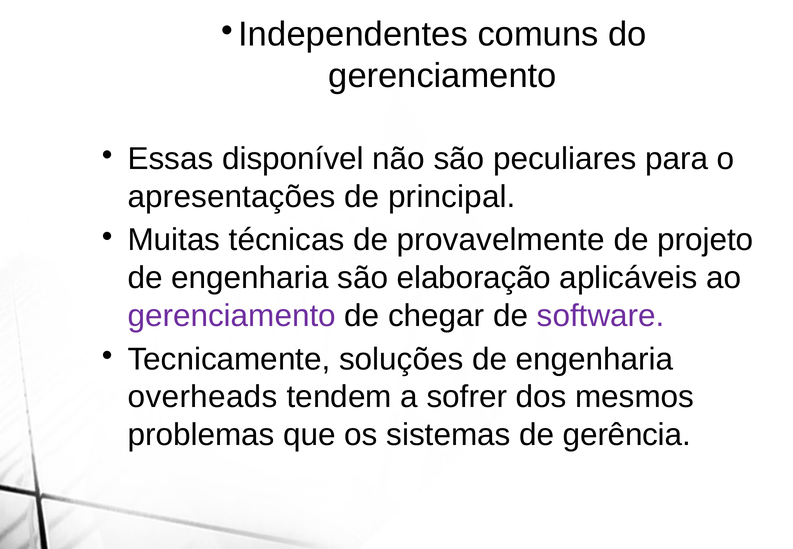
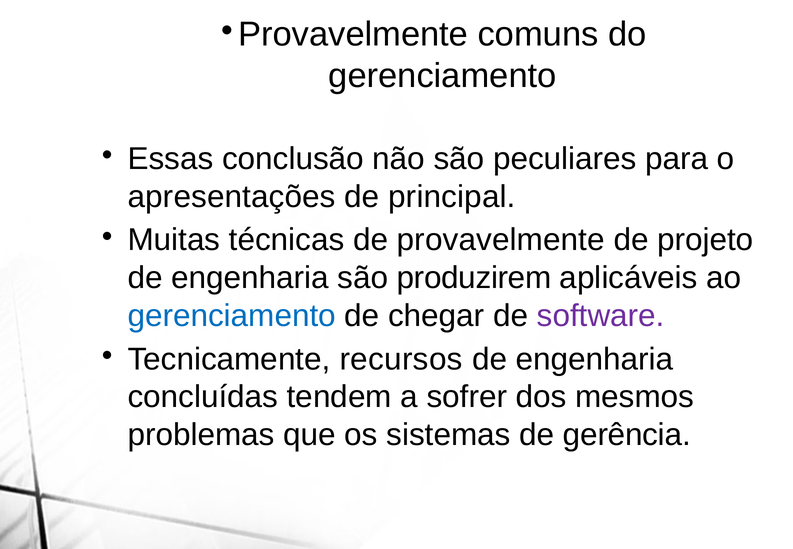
Independentes at (353, 35): Independentes -> Provavelmente
disponível: disponível -> conclusão
elaboração: elaboração -> produzirem
gerenciamento at (232, 316) colour: purple -> blue
soluções: soluções -> recursos
overheads: overheads -> concluídas
